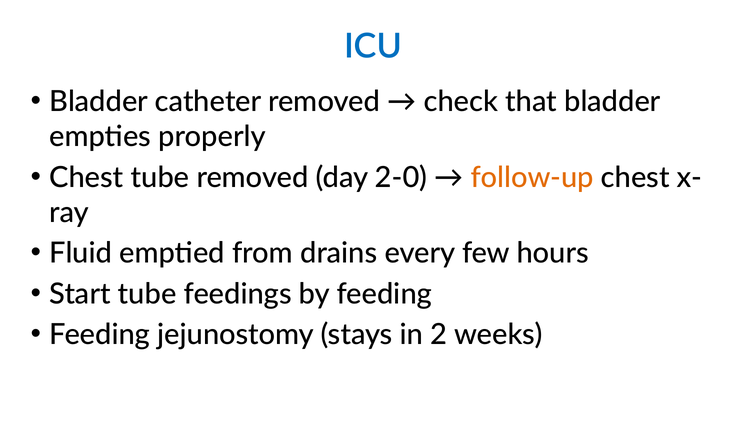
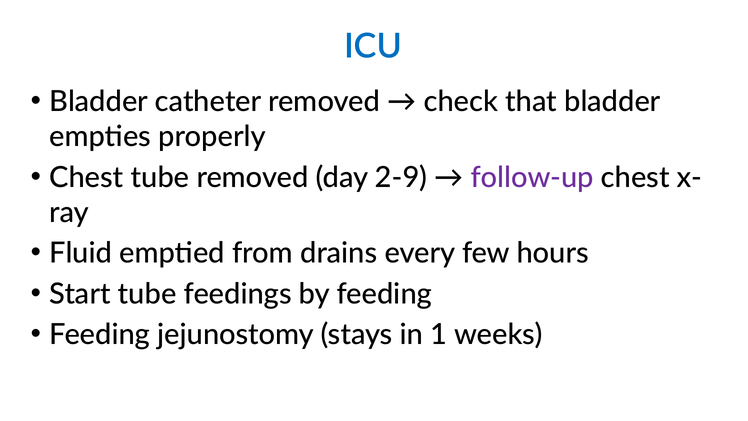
2-0: 2-0 -> 2-9
follow-up colour: orange -> purple
2: 2 -> 1
